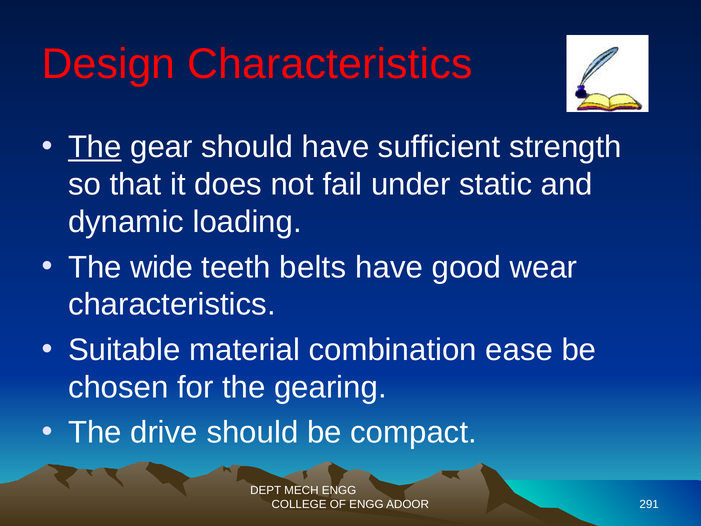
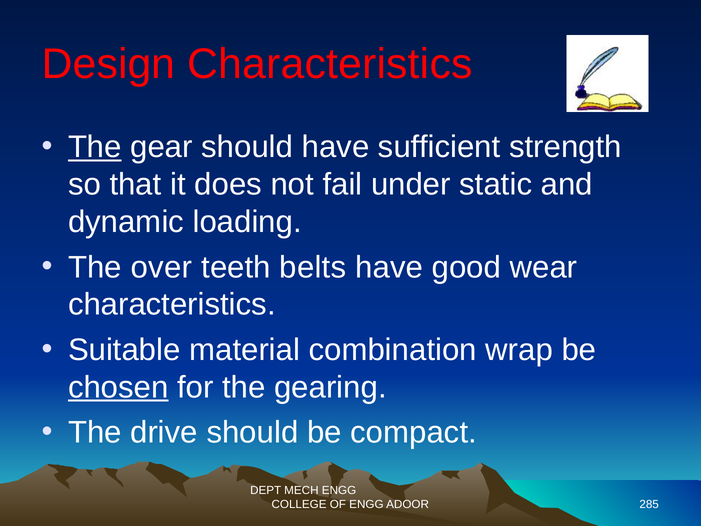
wide: wide -> over
ease: ease -> wrap
chosen underline: none -> present
291: 291 -> 285
